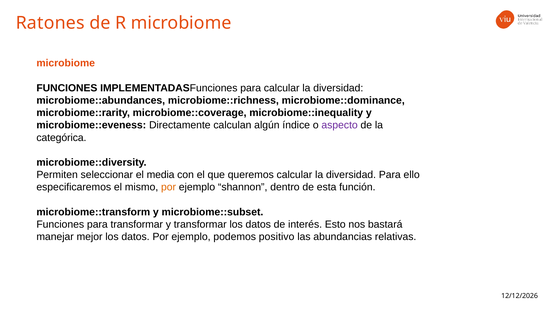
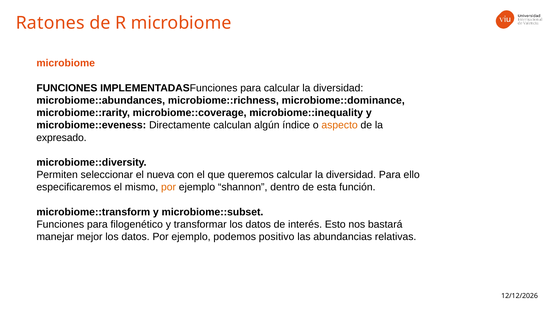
aspecto colour: purple -> orange
categórica: categórica -> expresado
media: media -> nueva
para transformar: transformar -> filogenético
